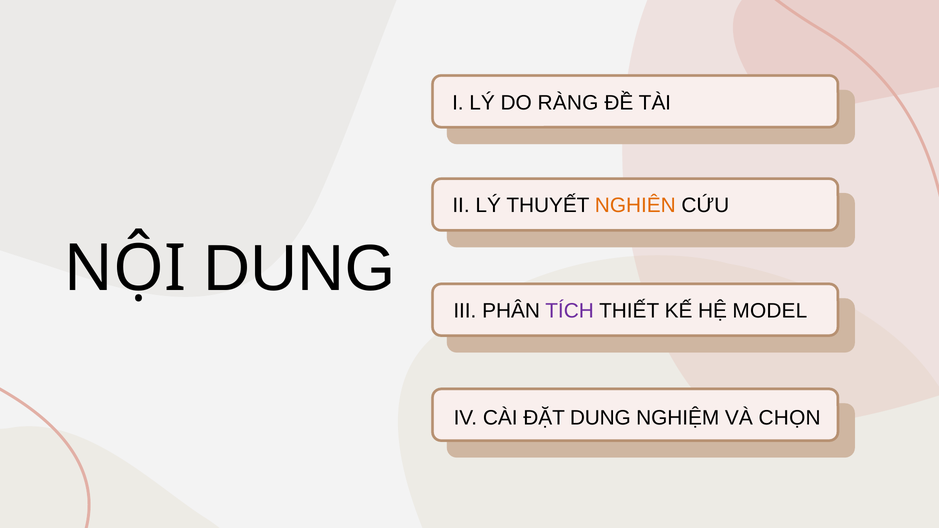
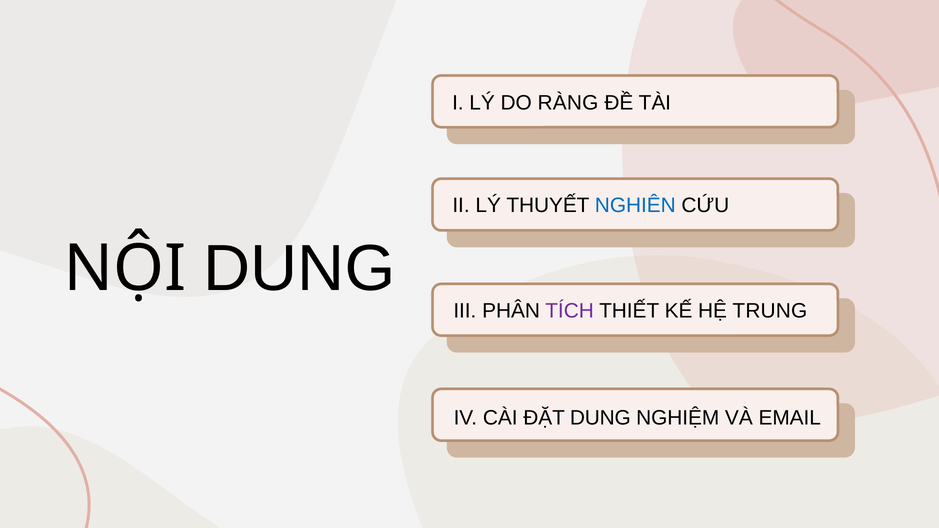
NGHIÊN colour: orange -> blue
MODEL: MODEL -> TRUNG
CHỌN: CHỌN -> EMAIL
